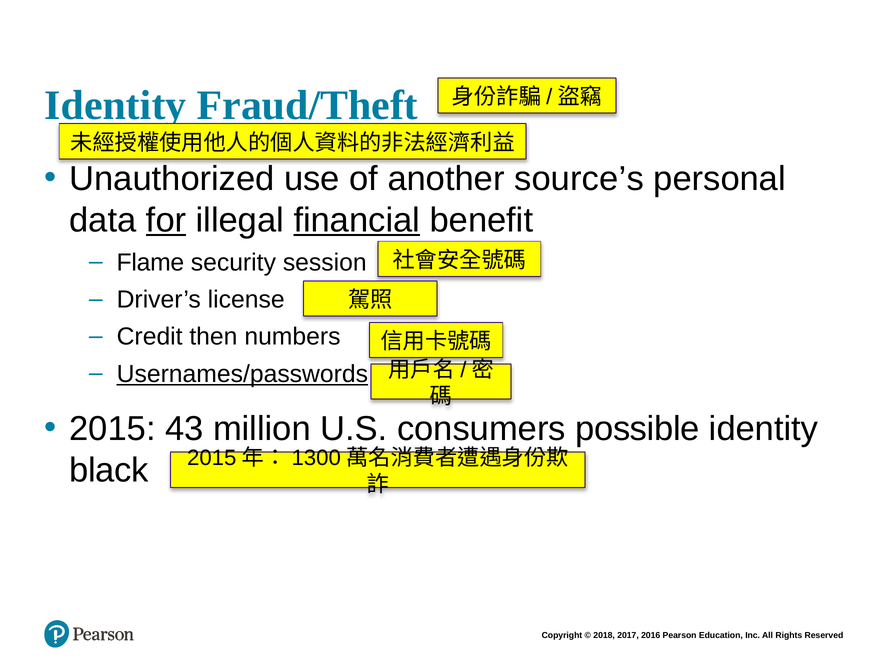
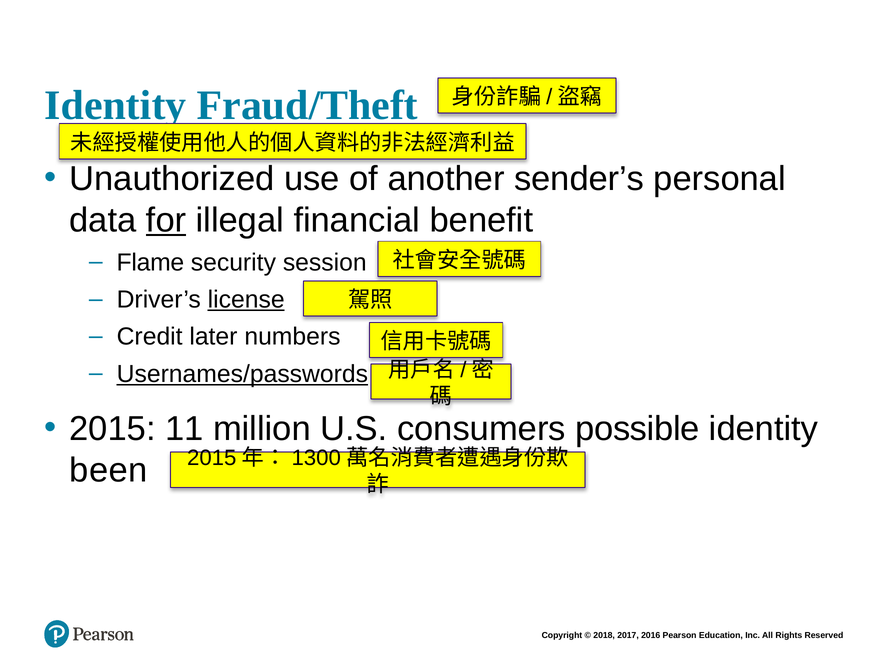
source’s: source’s -> sender’s
financial underline: present -> none
license underline: none -> present
then: then -> later
43: 43 -> 11
black: black -> been
